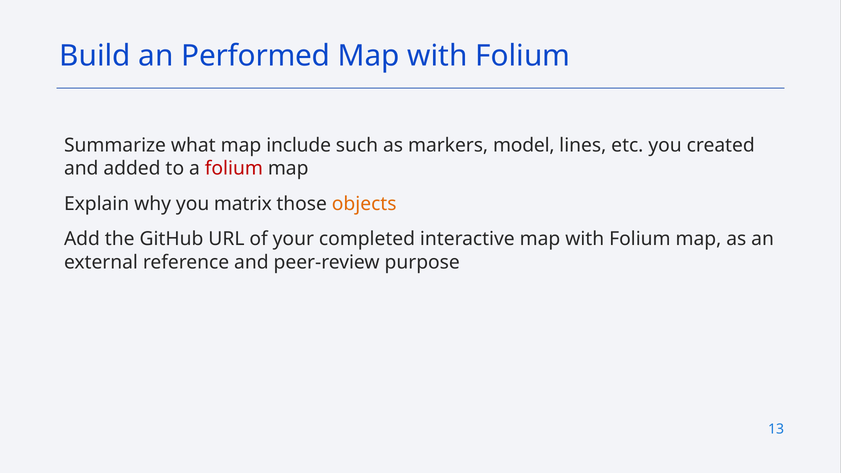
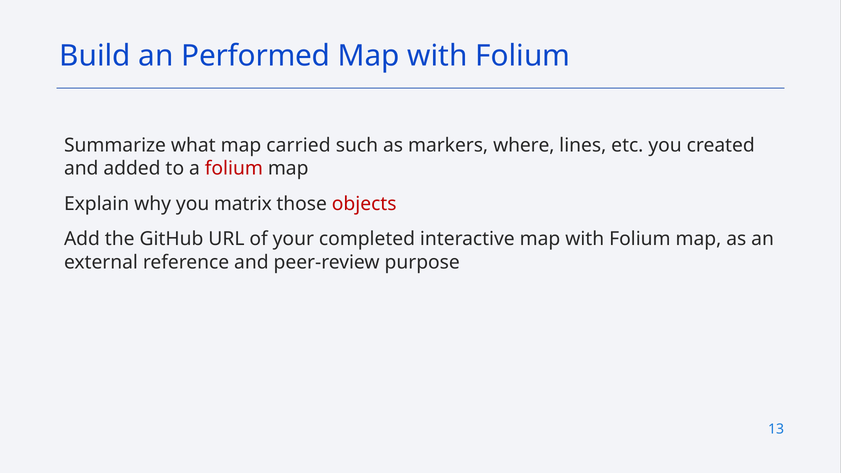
include: include -> carried
model: model -> where
objects colour: orange -> red
